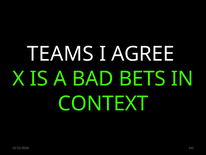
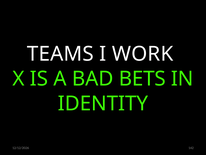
AGREE: AGREE -> WORK
CONTEXT: CONTEXT -> IDENTITY
